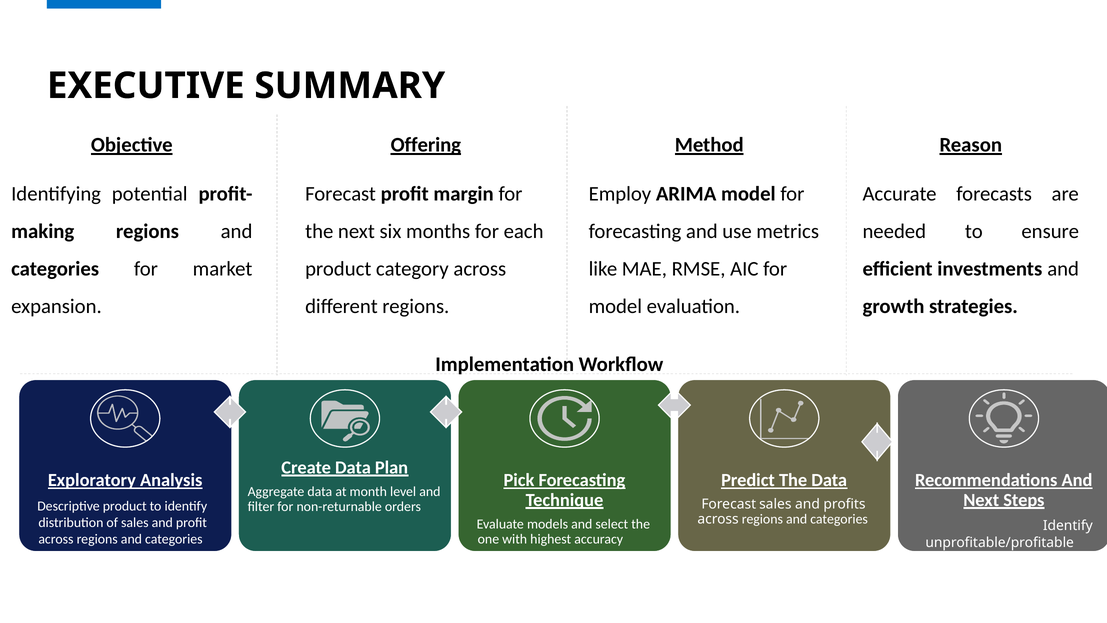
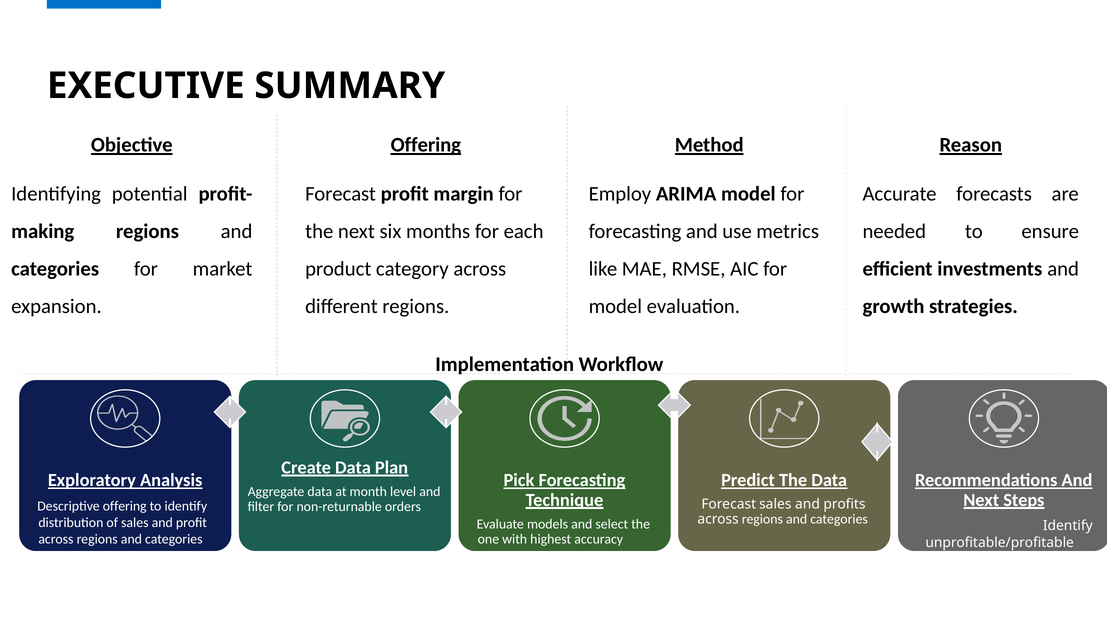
product at (125, 506): product -> offering
